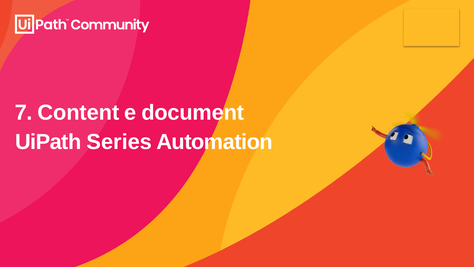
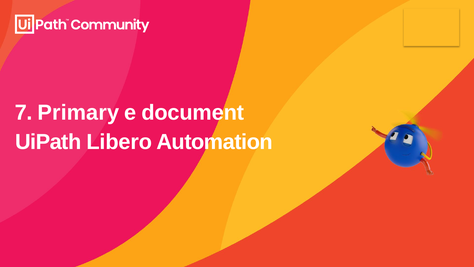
Content: Content -> Primary
Series: Series -> Libero
